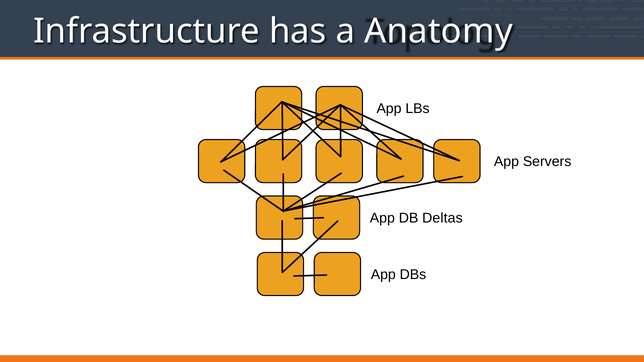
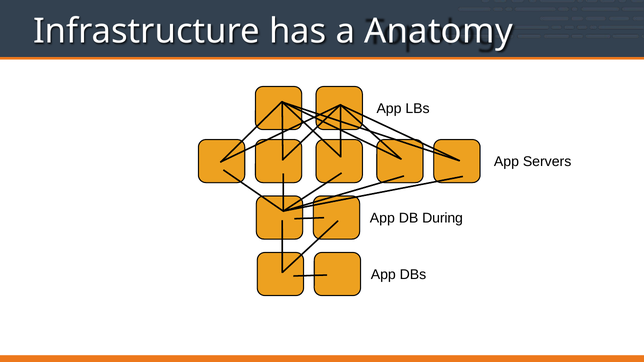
Deltas: Deltas -> During
